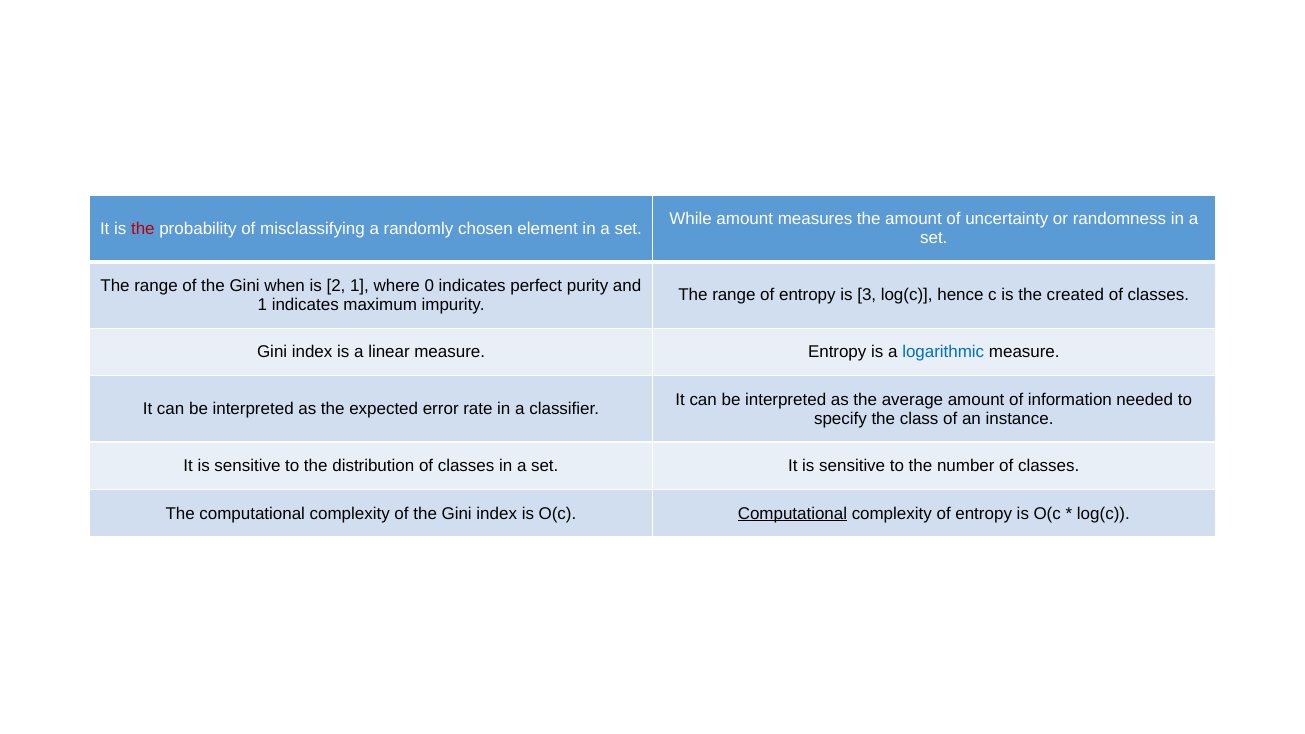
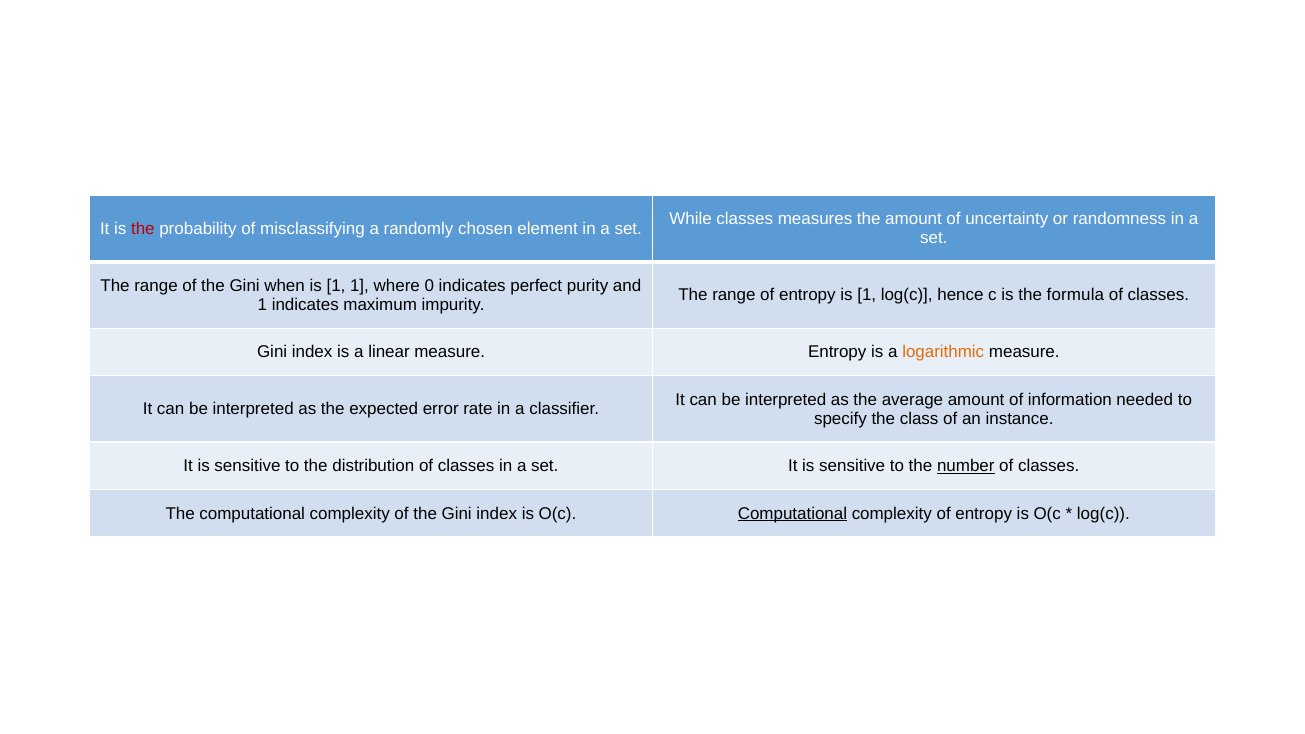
While amount: amount -> classes
2 at (336, 286): 2 -> 1
entropy is 3: 3 -> 1
created: created -> formula
logarithmic colour: blue -> orange
number underline: none -> present
